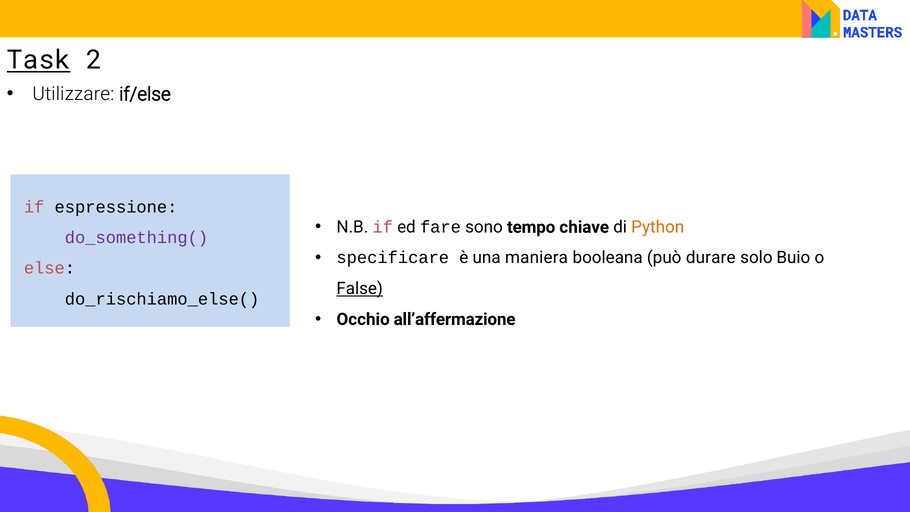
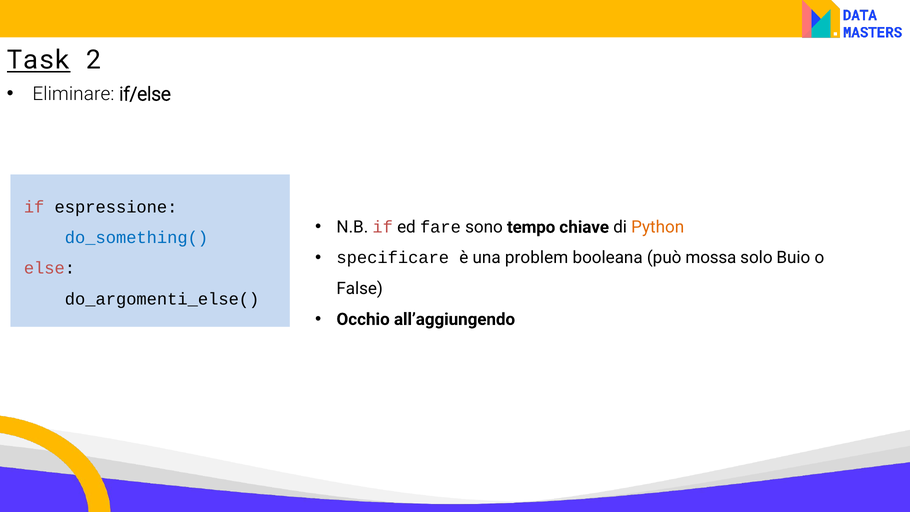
Utilizzare: Utilizzare -> Eliminare
do_something( colour: purple -> blue
maniera: maniera -> problem
durare: durare -> mossa
False underline: present -> none
do_rischiamo_else(: do_rischiamo_else( -> do_argomenti_else(
all’affermazione: all’affermazione -> all’aggiungendo
